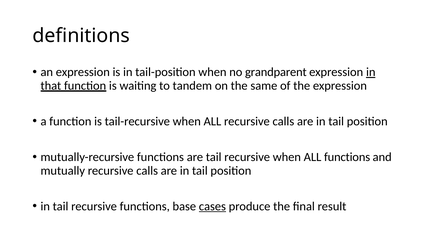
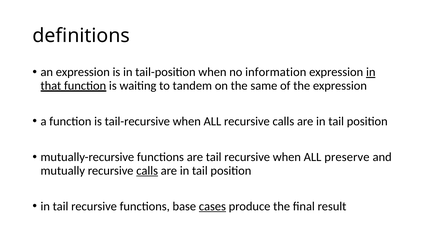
grandparent: grandparent -> information
ALL functions: functions -> preserve
calls at (147, 171) underline: none -> present
